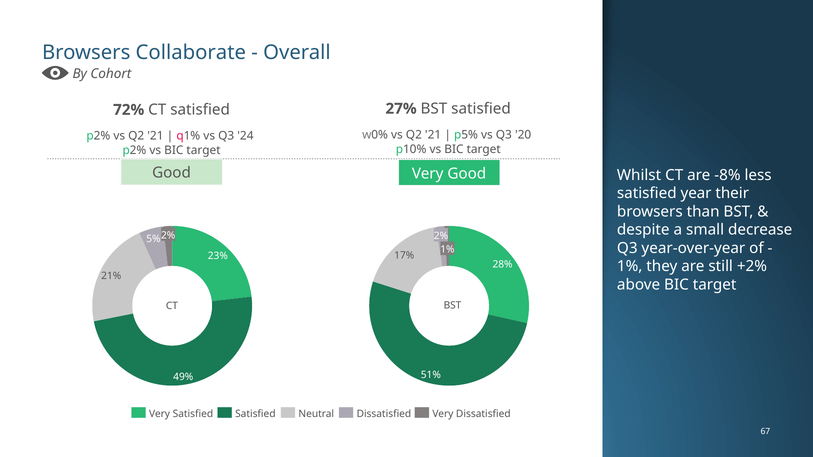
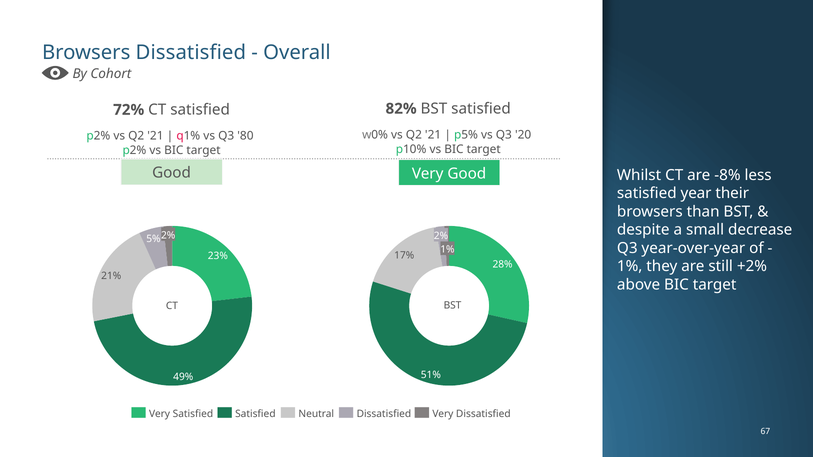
Browsers Collaborate: Collaborate -> Dissatisfied
27%: 27% -> 82%
24: 24 -> 80
